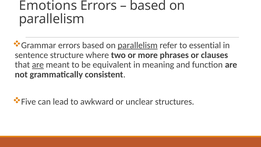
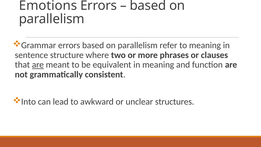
parallelism at (138, 45) underline: present -> none
to essential: essential -> meaning
Five: Five -> Into
